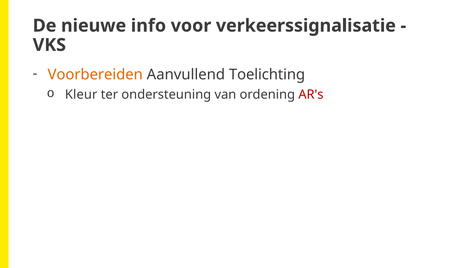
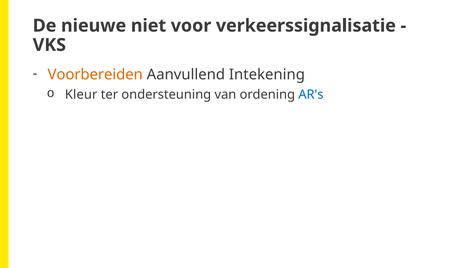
info: info -> niet
Toelichting: Toelichting -> Intekening
AR's colour: red -> blue
